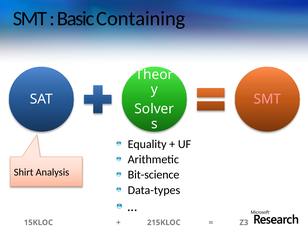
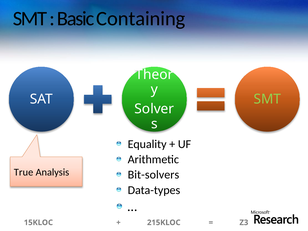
SMT at (267, 99) colour: pink -> light green
Shirt: Shirt -> True
Bit-science: Bit-science -> Bit-solvers
